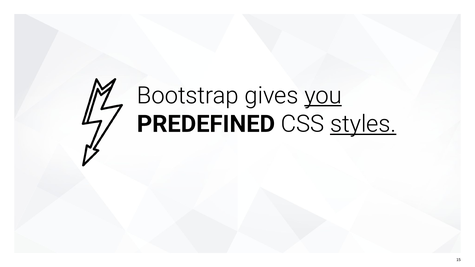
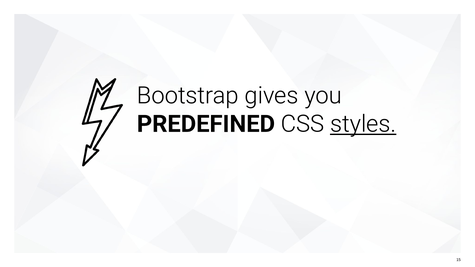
you underline: present -> none
